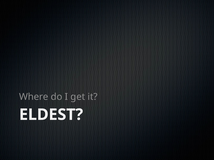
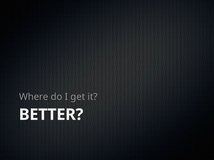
ELDEST: ELDEST -> BETTER
